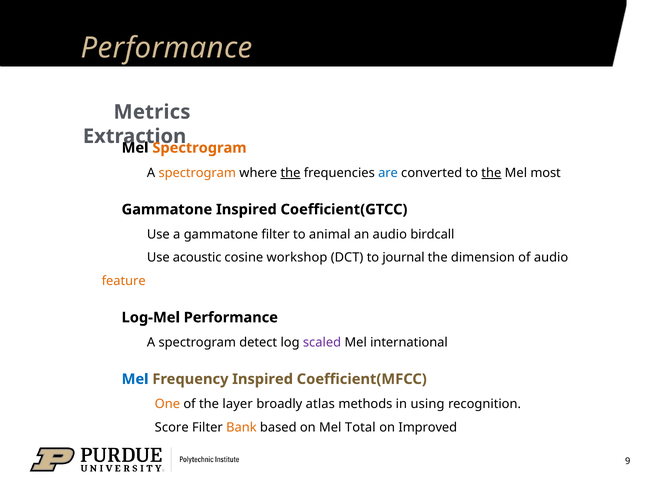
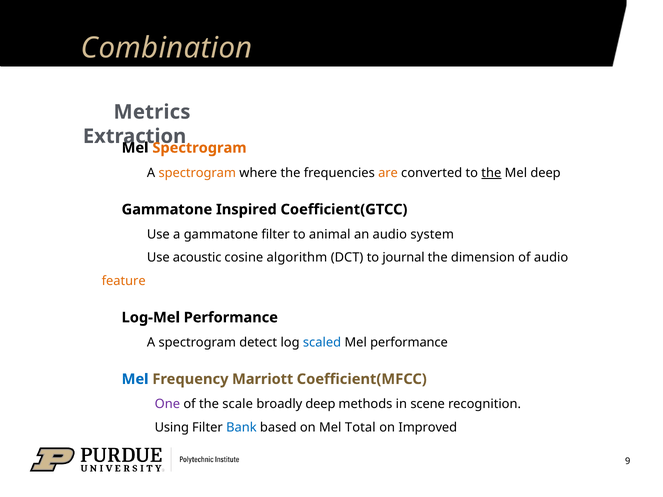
Performance at (167, 48): Performance -> Combination
the at (290, 173) underline: present -> none
are colour: blue -> orange
Mel most: most -> deep
birdcall: birdcall -> system
workshop: workshop -> algorithm
scaled colour: purple -> blue
Mel international: international -> performance
Frequency Inspired: Inspired -> Marriott
One colour: orange -> purple
layer: layer -> scale
broadly atlas: atlas -> deep
using: using -> scene
Score: Score -> Using
Bank colour: orange -> blue
